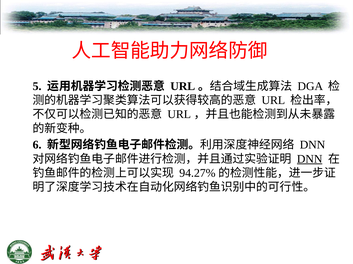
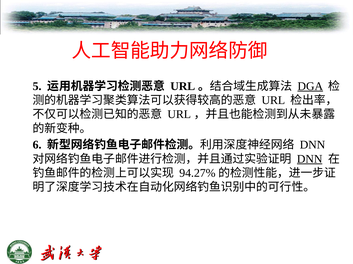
DGA underline: none -> present
